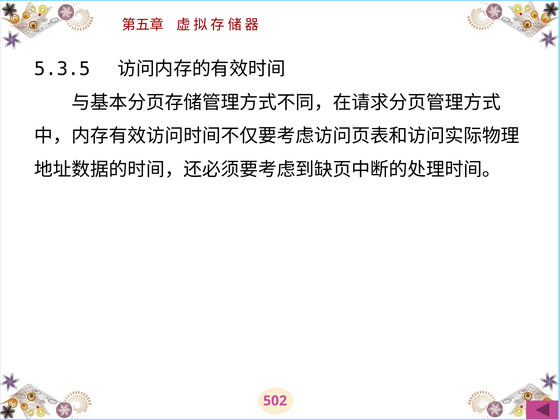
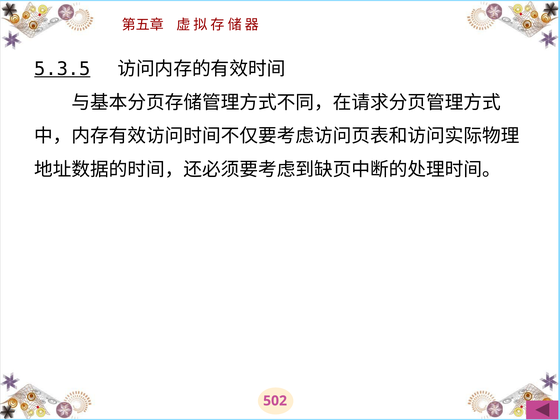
5.3.5 underline: none -> present
